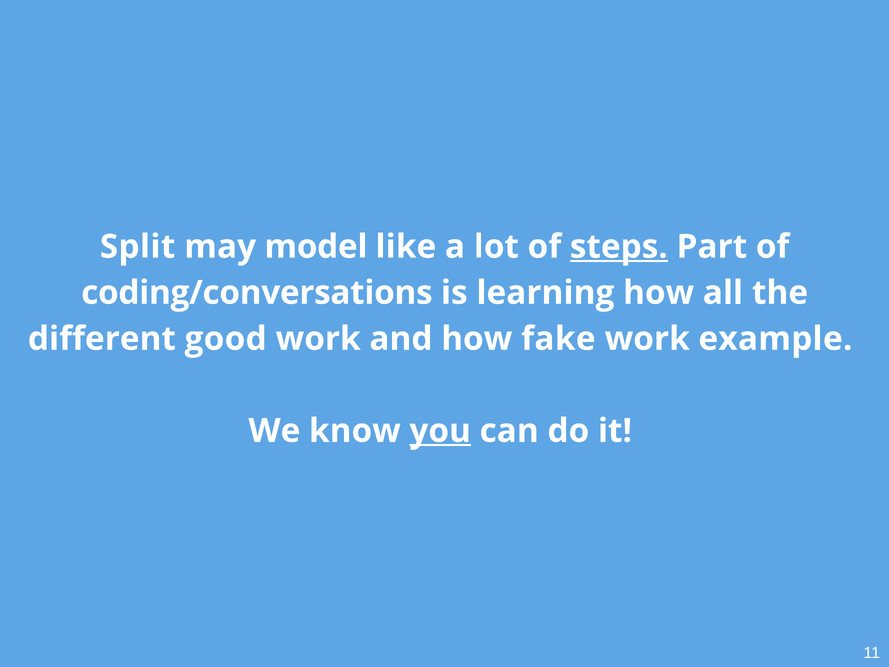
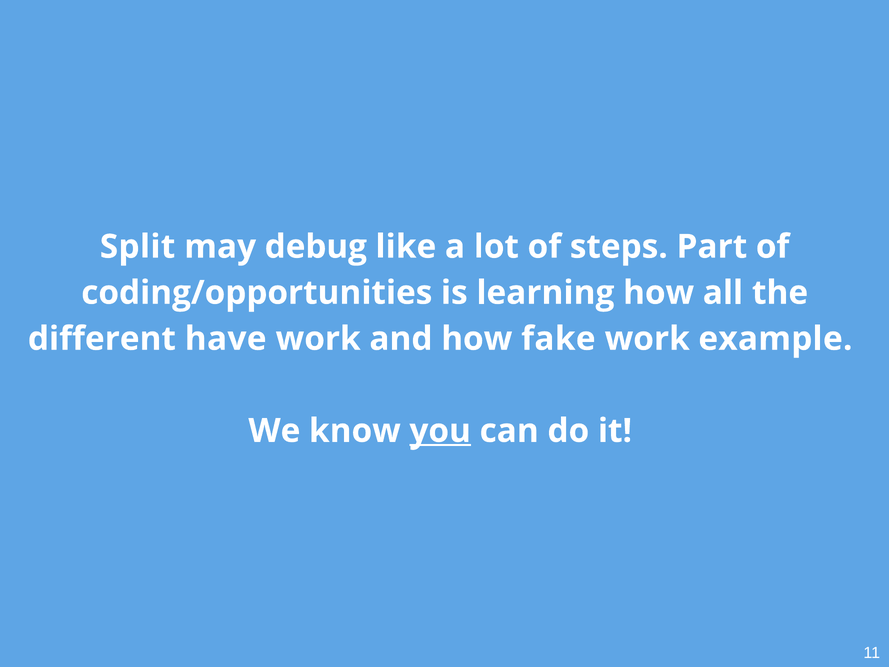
model: model -> debug
steps underline: present -> none
coding/conversations: coding/conversations -> coding/opportunities
good: good -> have
